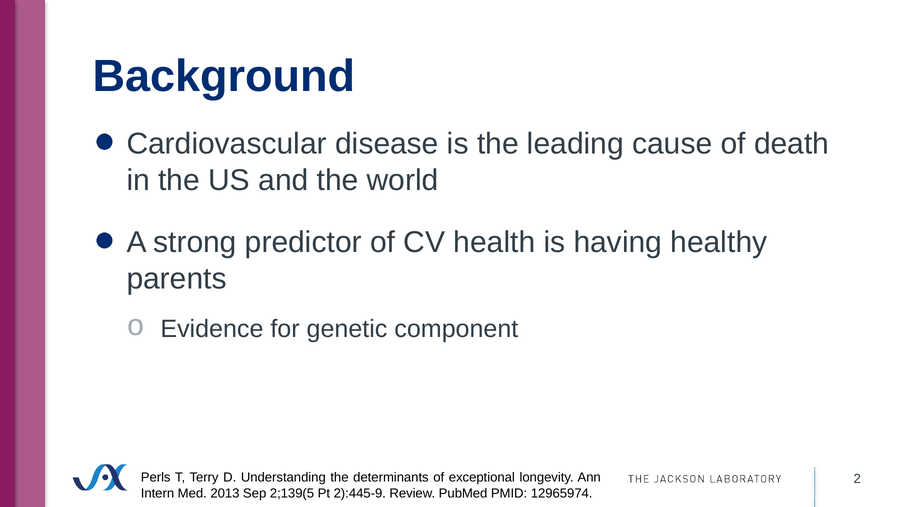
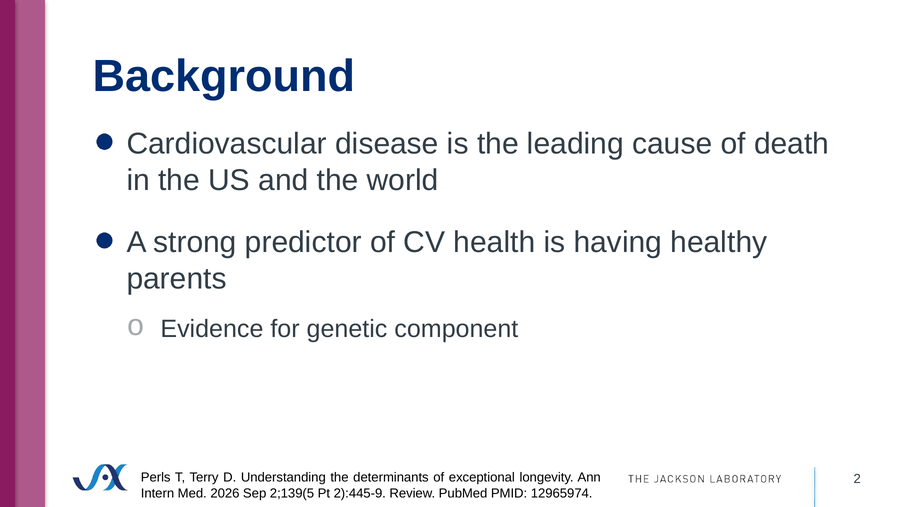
2013: 2013 -> 2026
